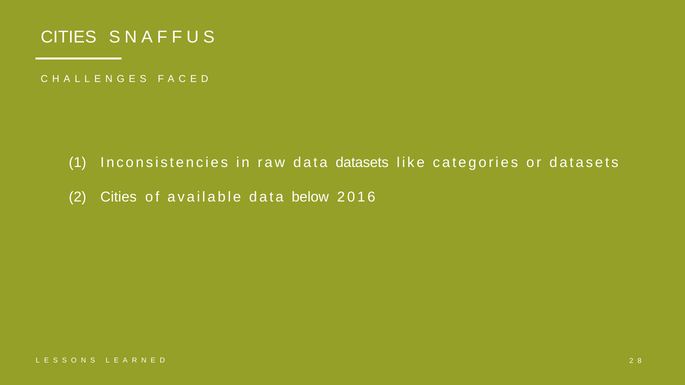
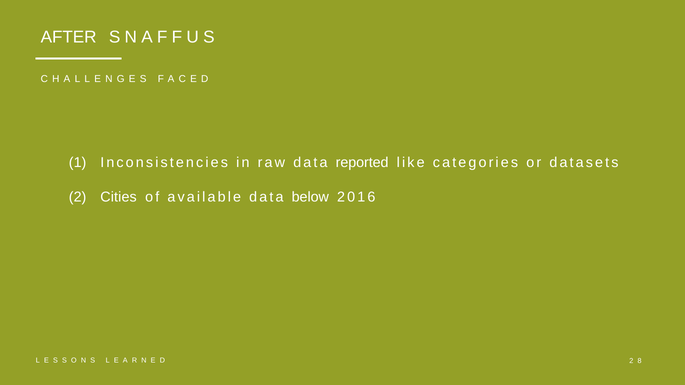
CITIES at (69, 37): CITIES -> AFTER
data datasets: datasets -> reported
